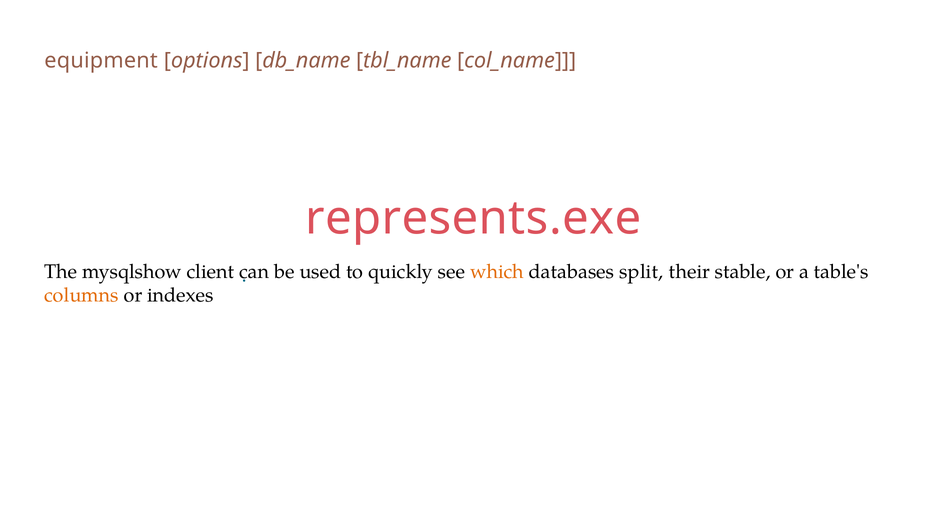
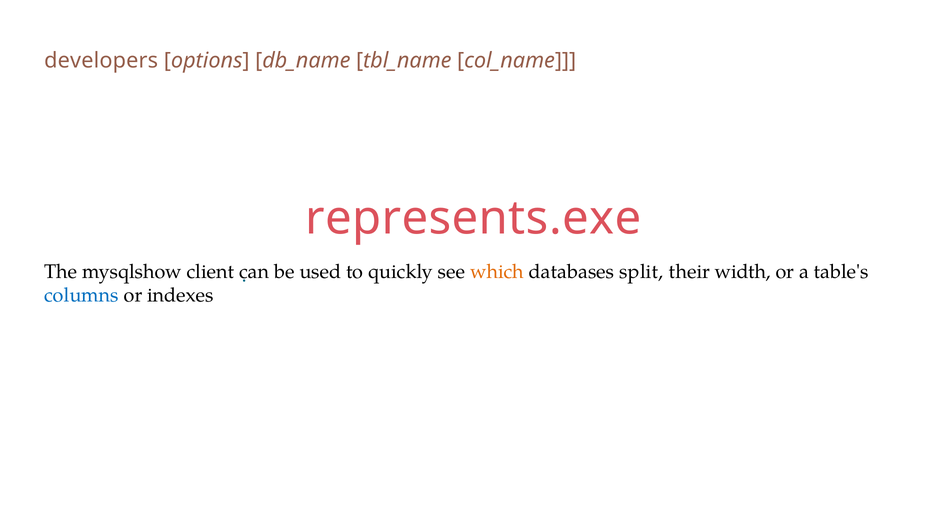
equipment: equipment -> developers
stable: stable -> width
columns colour: orange -> blue
